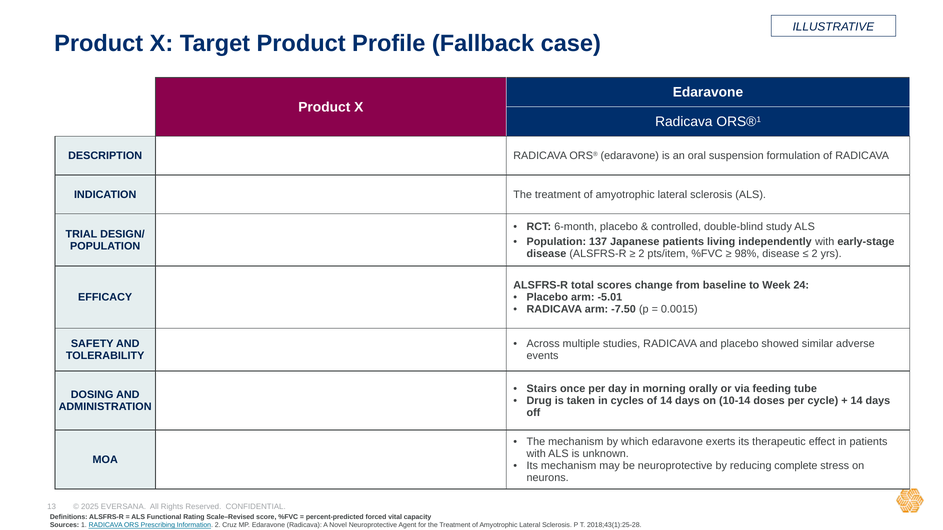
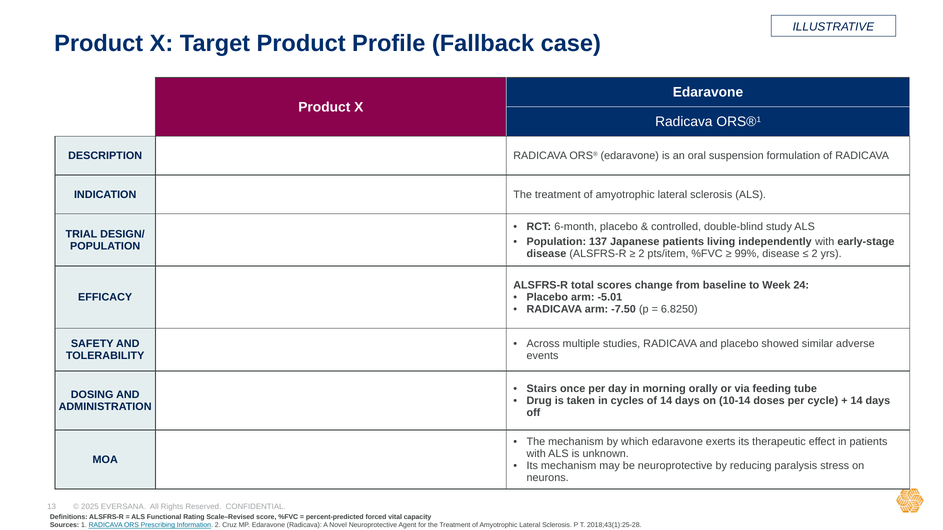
98%: 98% -> 99%
0.0015: 0.0015 -> 6.8250
complete: complete -> paralysis
